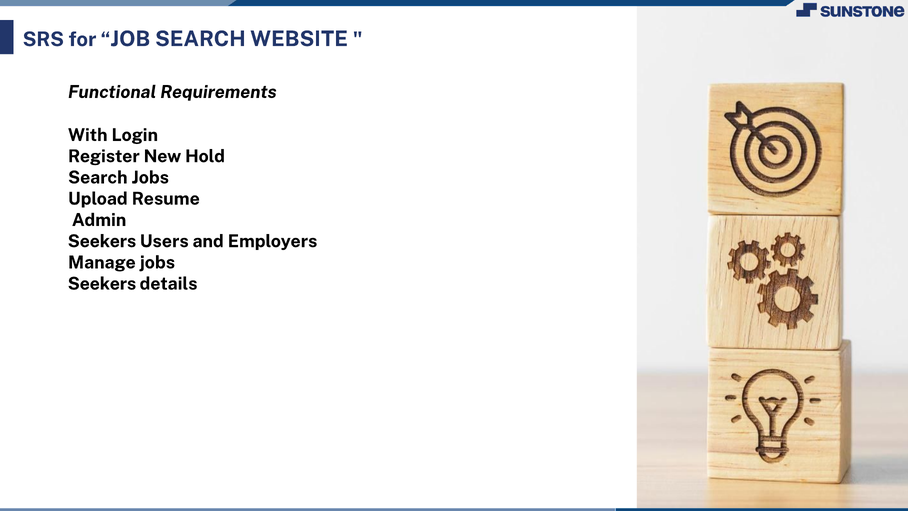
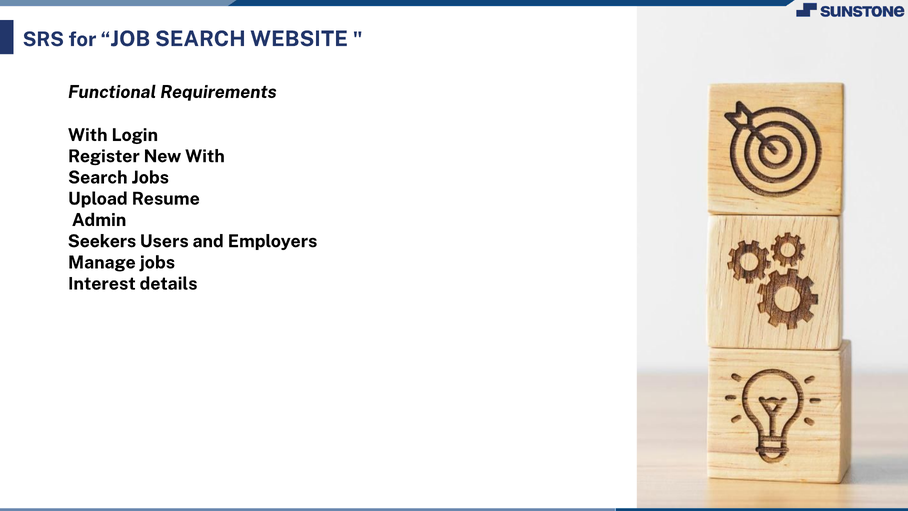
New Hold: Hold -> With
Seekers at (102, 284): Seekers -> Interest
